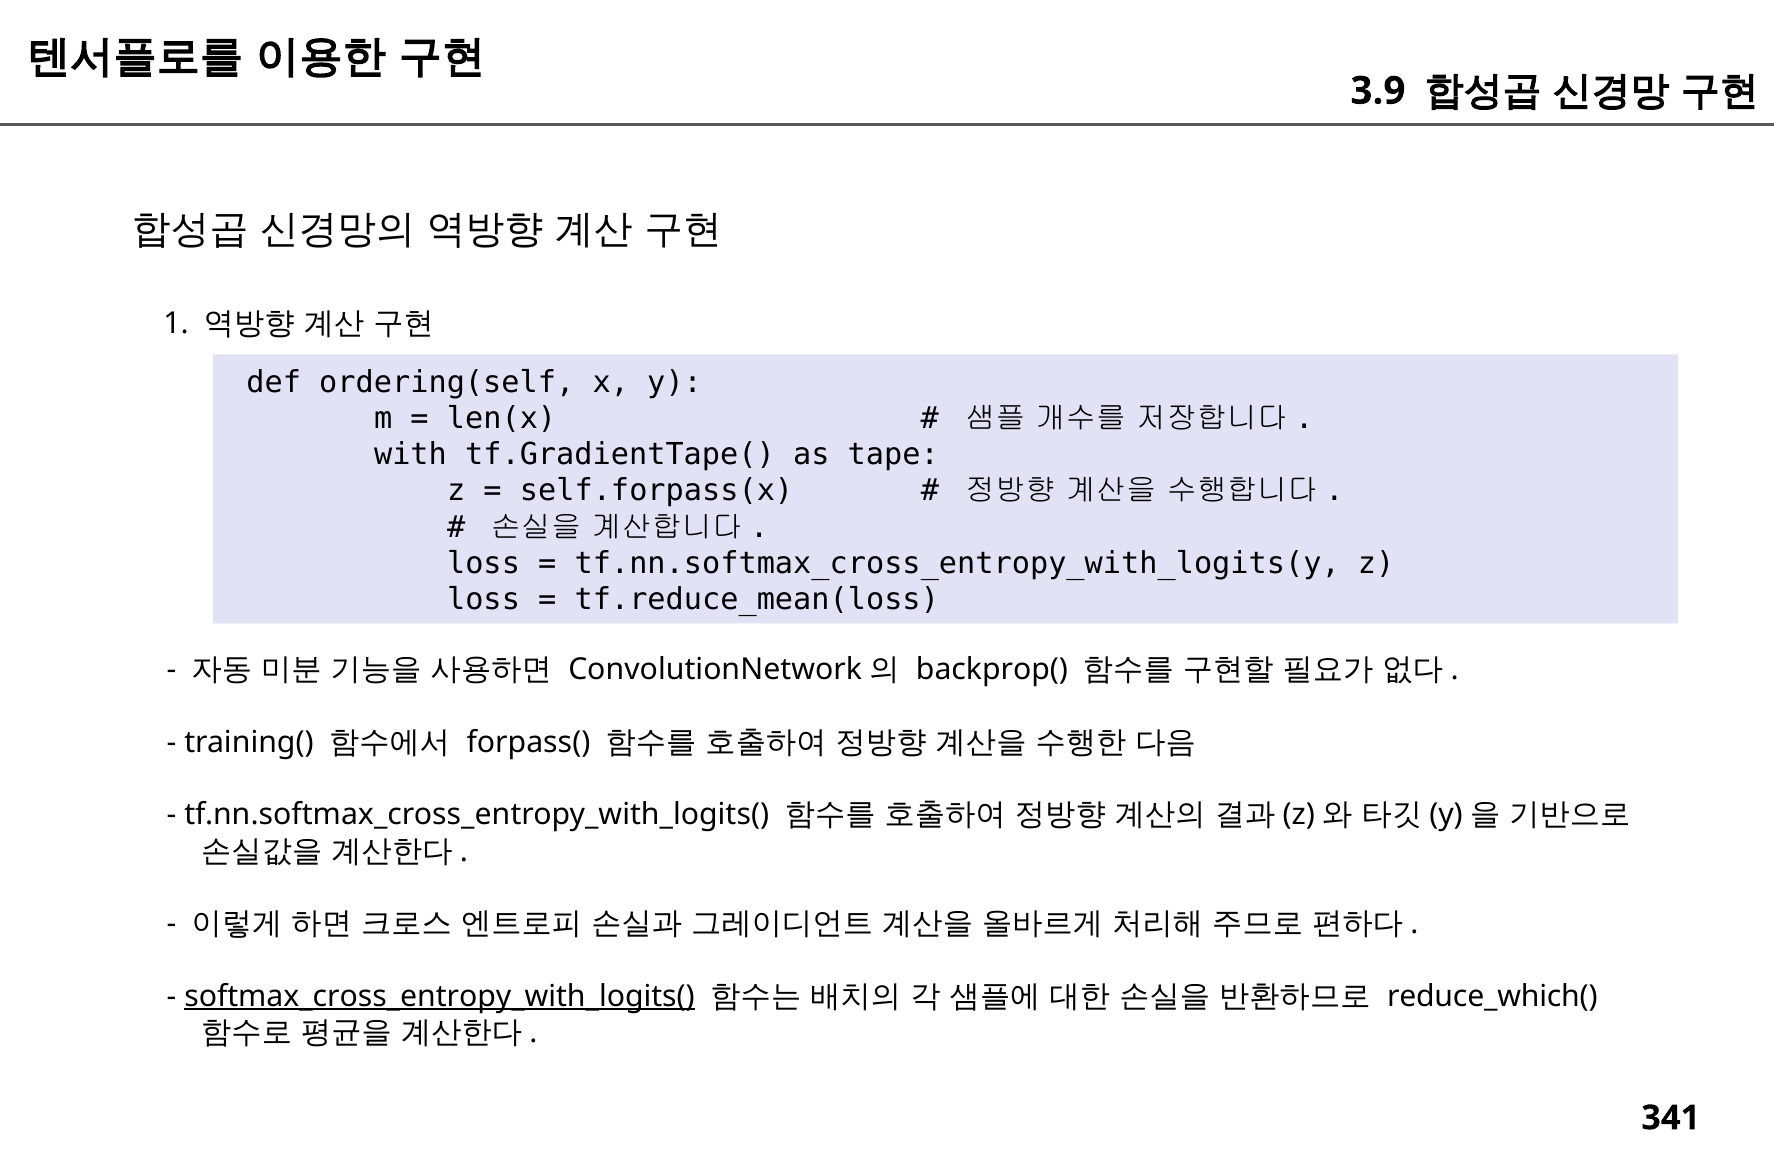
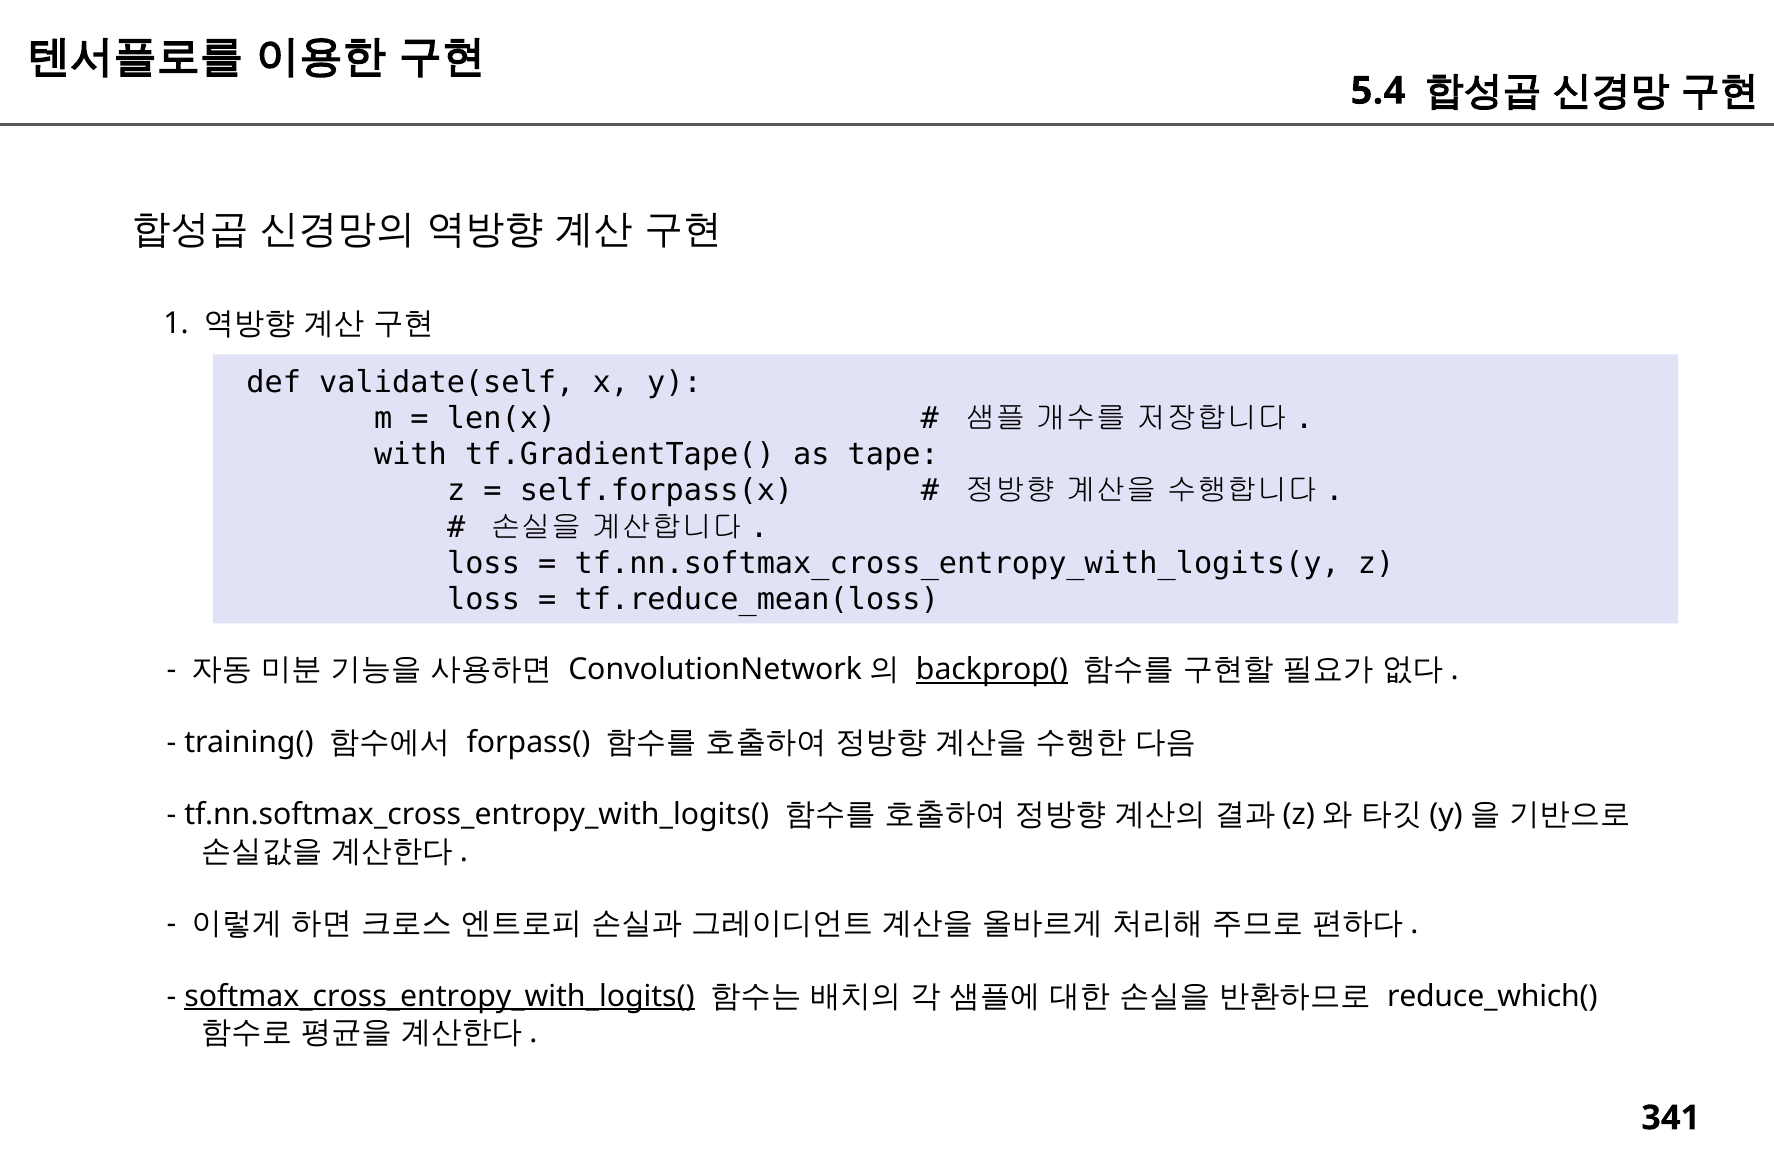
3.9: 3.9 -> 5.4
ordering(self: ordering(self -> validate(self
backprop( underline: none -> present
